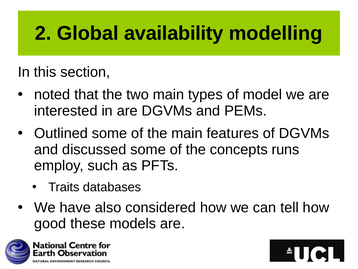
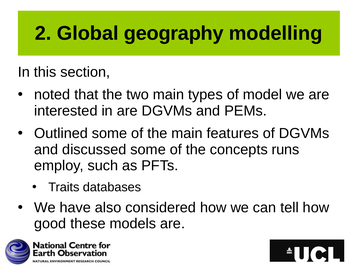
availability: availability -> geography
